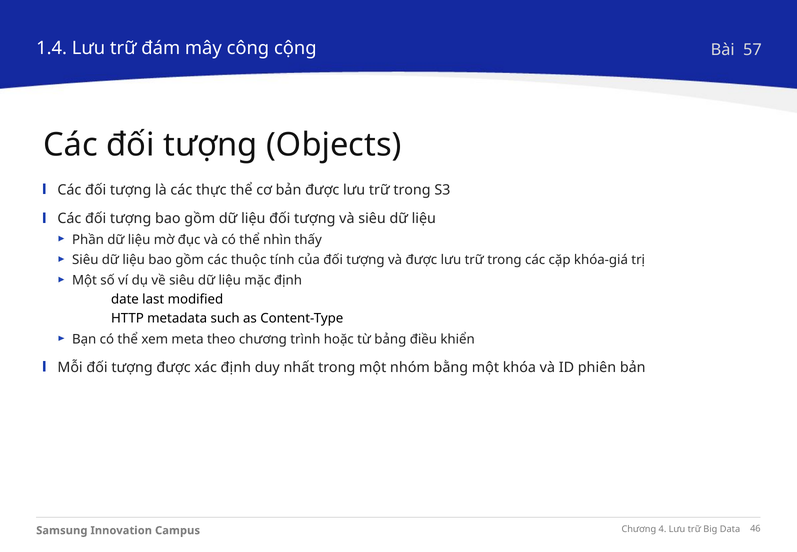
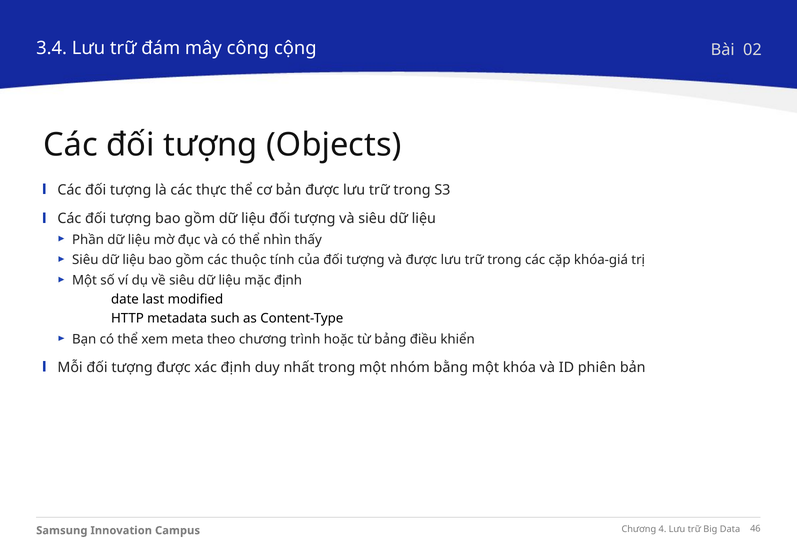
1.4: 1.4 -> 3.4
57: 57 -> 02
